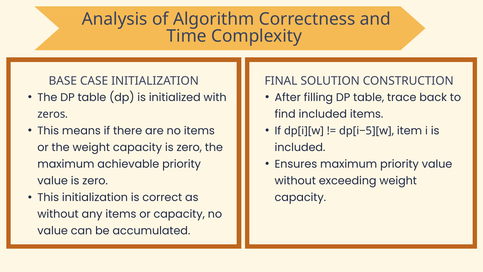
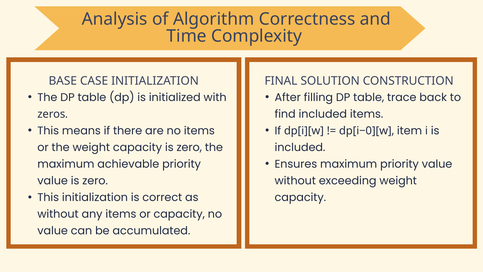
dp[i−5][w: dp[i−5][w -> dp[i−0][w
